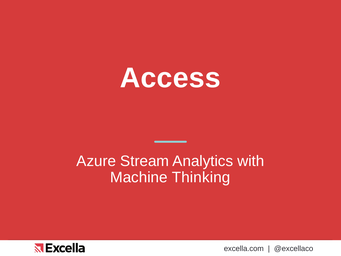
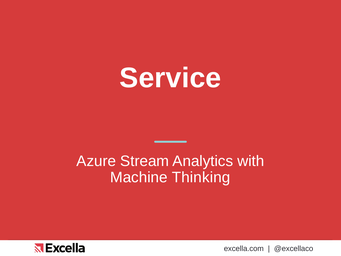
Access: Access -> Service
